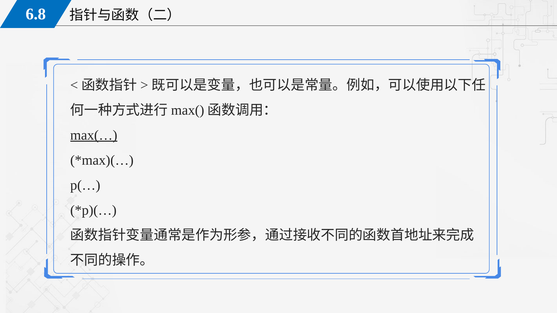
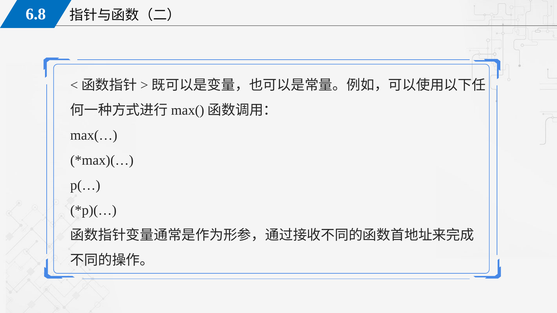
max(… underline: present -> none
